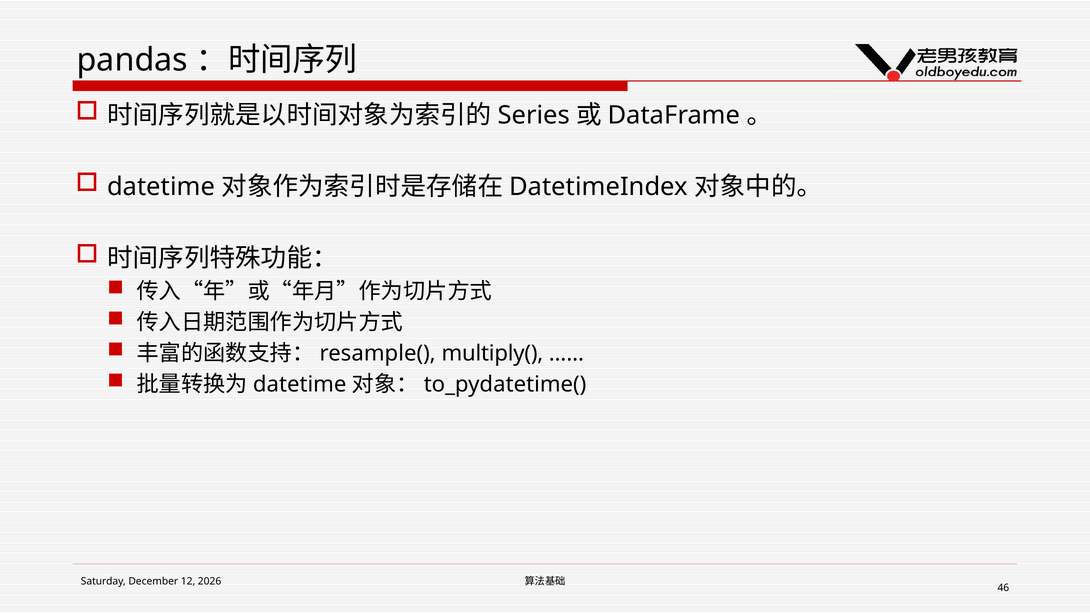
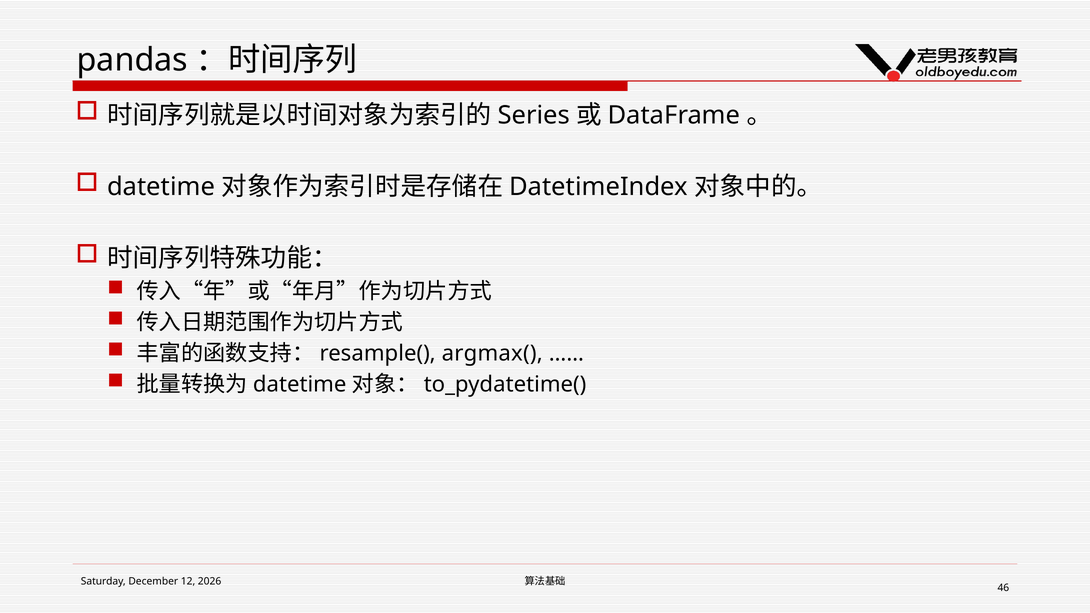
multiply(: multiply( -> argmax(
